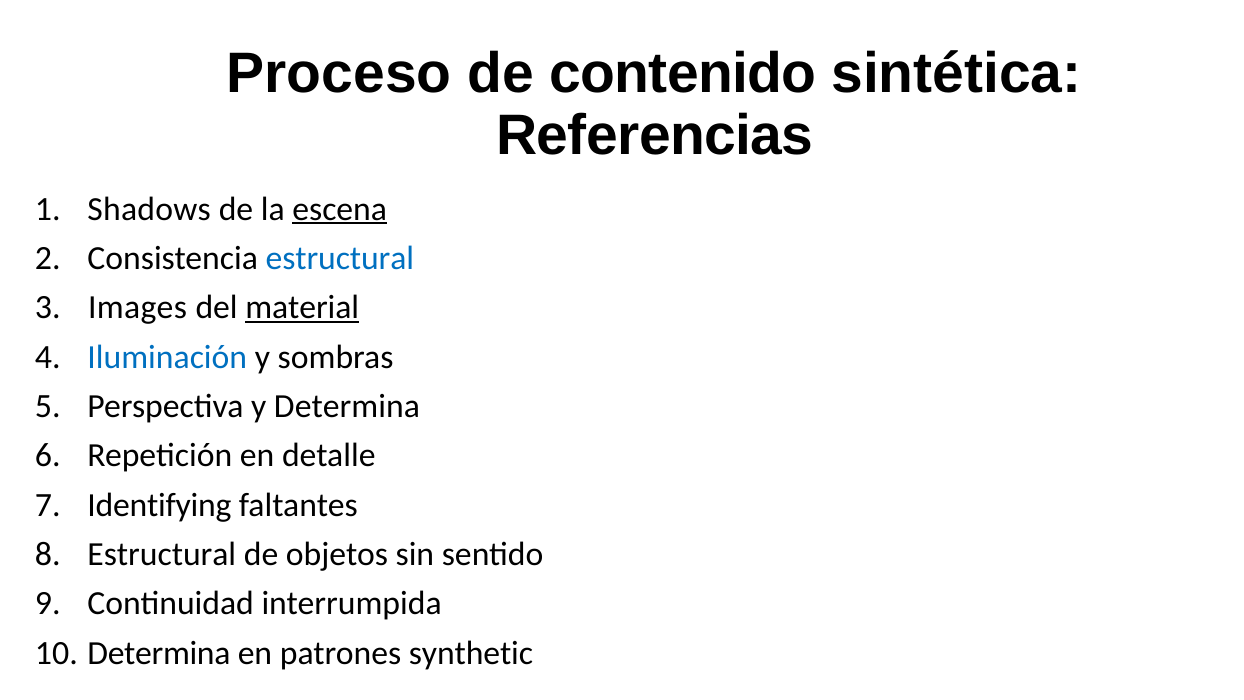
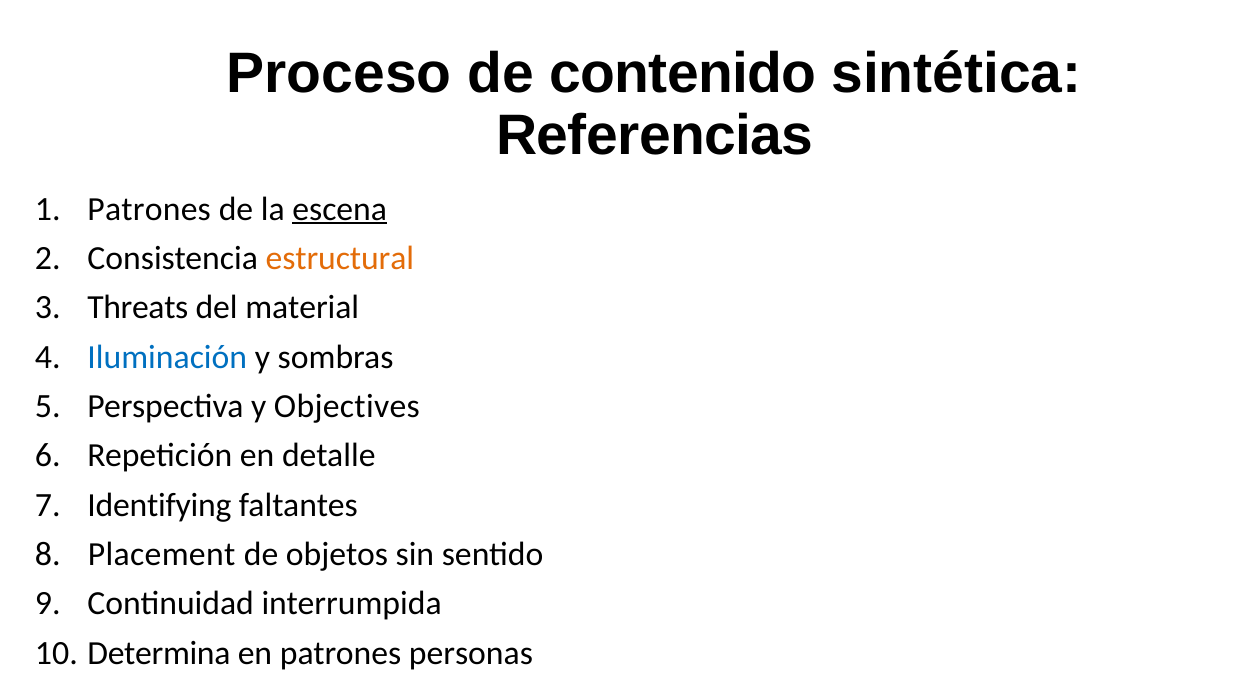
Shadows at (149, 209): Shadows -> Patrones
estructural at (340, 258) colour: blue -> orange
Images: Images -> Threats
material underline: present -> none
y Determina: Determina -> Objectives
Estructural at (162, 554): Estructural -> Placement
synthetic: synthetic -> personas
